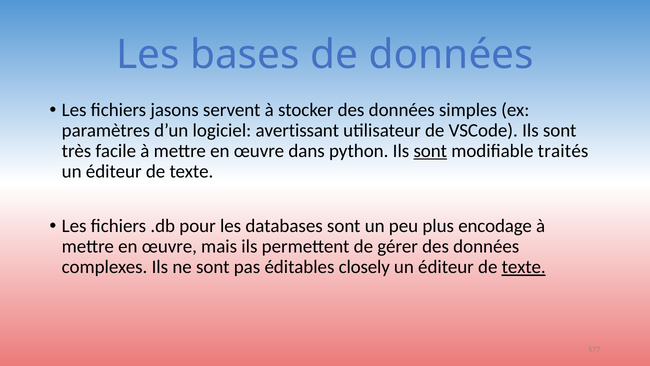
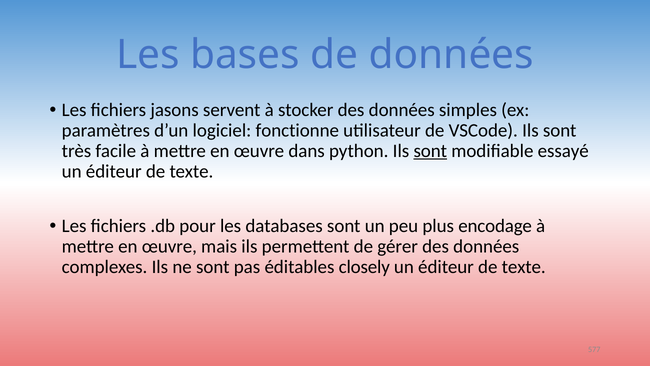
avertissant: avertissant -> fonctionne
traités: traités -> essayé
texte at (524, 267) underline: present -> none
